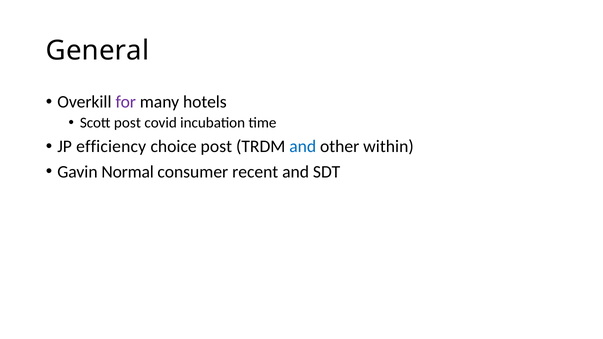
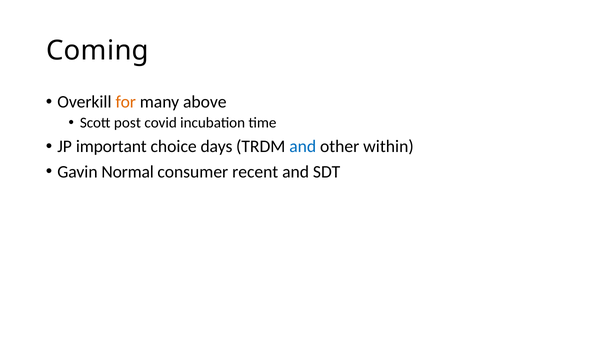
General: General -> Coming
for colour: purple -> orange
hotels: hotels -> above
efficiency: efficiency -> important
choice post: post -> days
